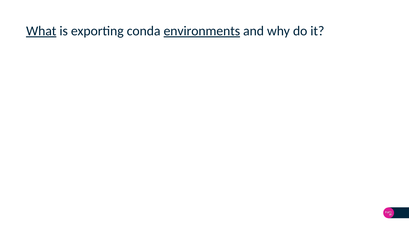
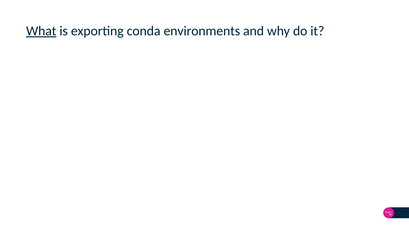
environments underline: present -> none
